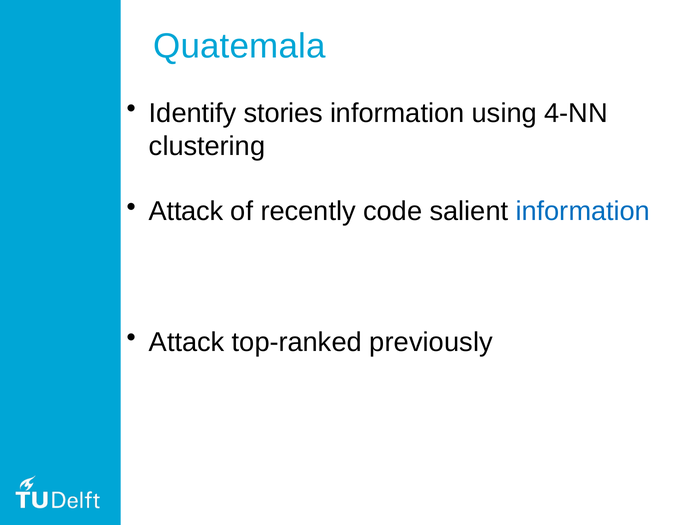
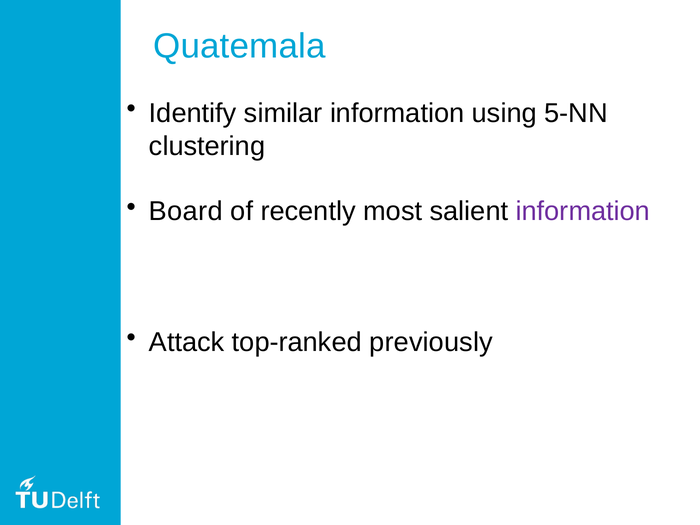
stories: stories -> similar
4-NN: 4-NN -> 5-NN
Attack at (186, 211): Attack -> Board
code: code -> most
information at (583, 211) colour: blue -> purple
